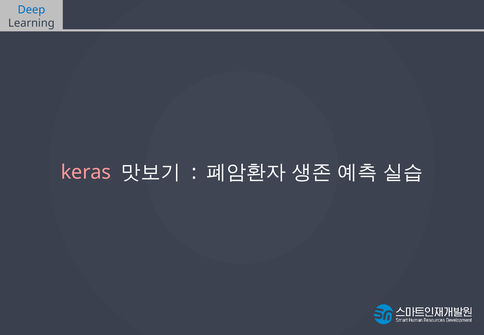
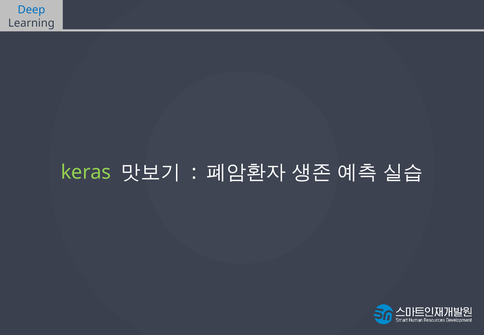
keras colour: pink -> light green
